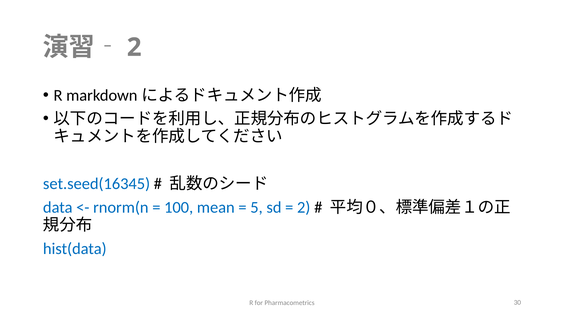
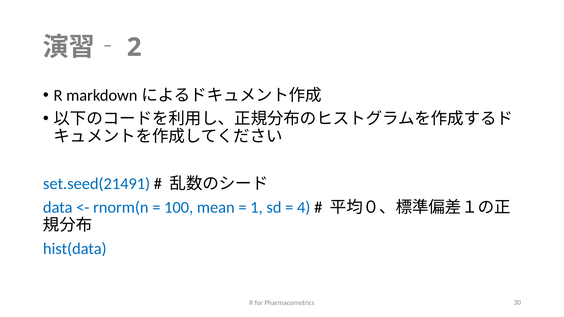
set.seed(16345: set.seed(16345 -> set.seed(21491
5: 5 -> 1
2 at (304, 208): 2 -> 4
